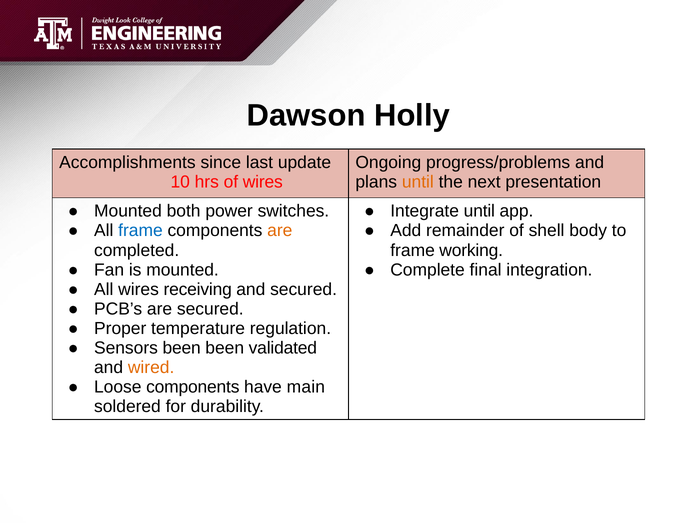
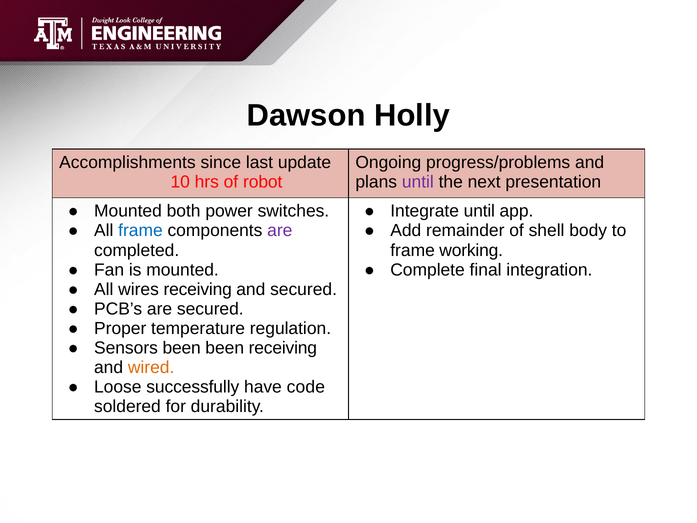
of wires: wires -> robot
until at (418, 182) colour: orange -> purple
are at (280, 231) colour: orange -> purple
been validated: validated -> receiving
Loose components: components -> successfully
main: main -> code
